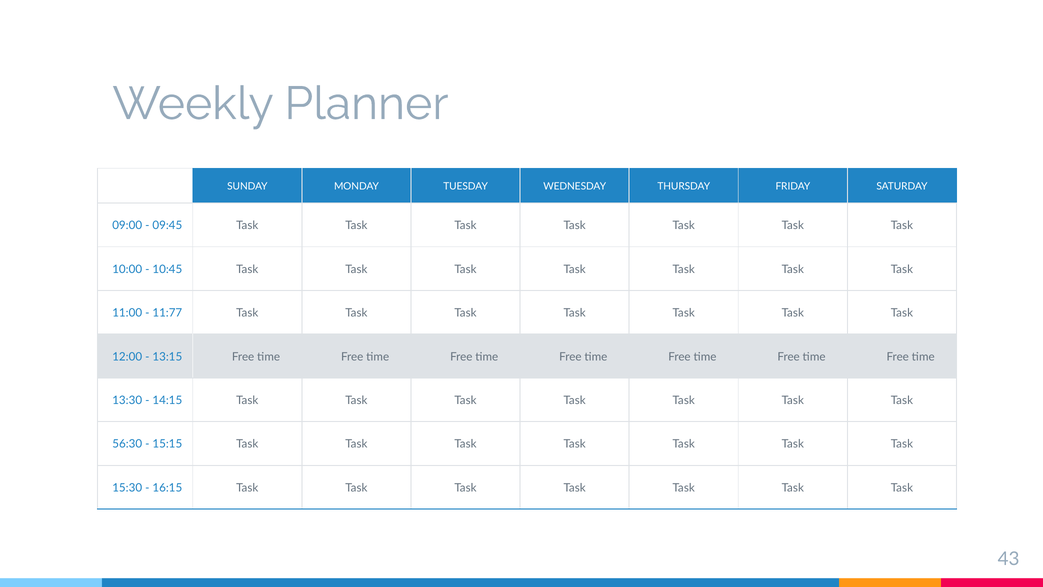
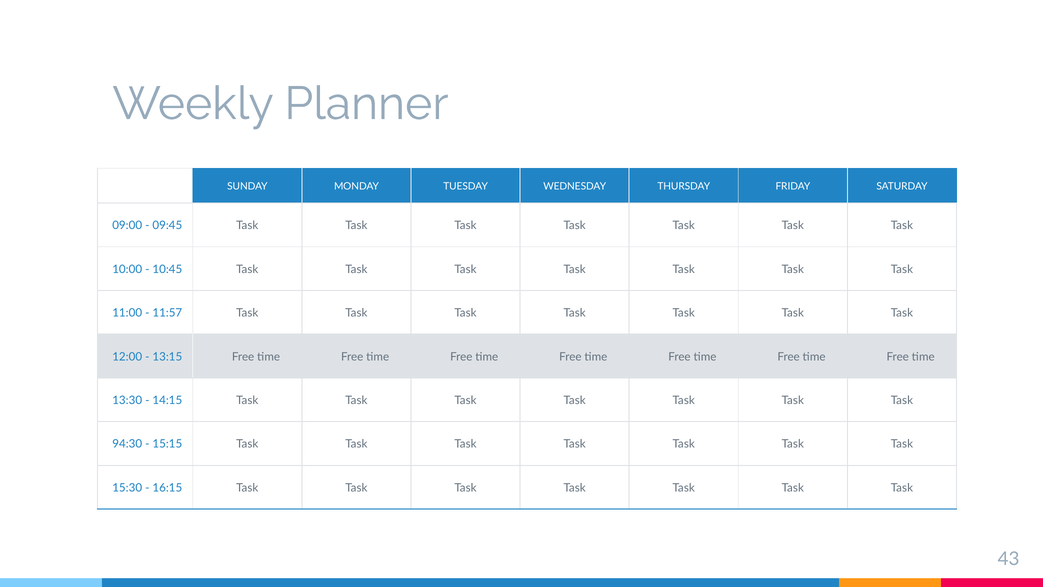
11:77: 11:77 -> 11:57
56:30: 56:30 -> 94:30
